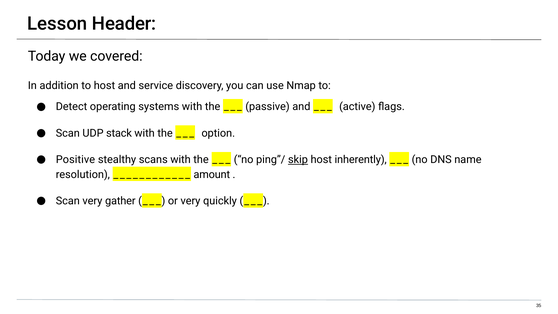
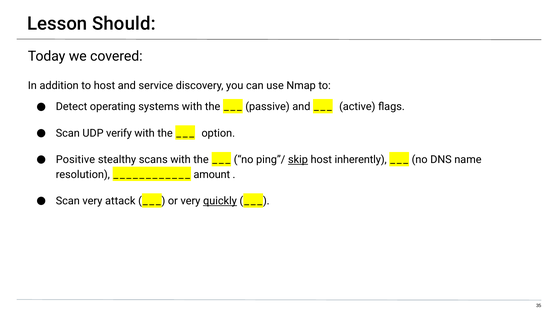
Header: Header -> Should
stack: stack -> verify
gather: gather -> attack
quickly underline: none -> present
